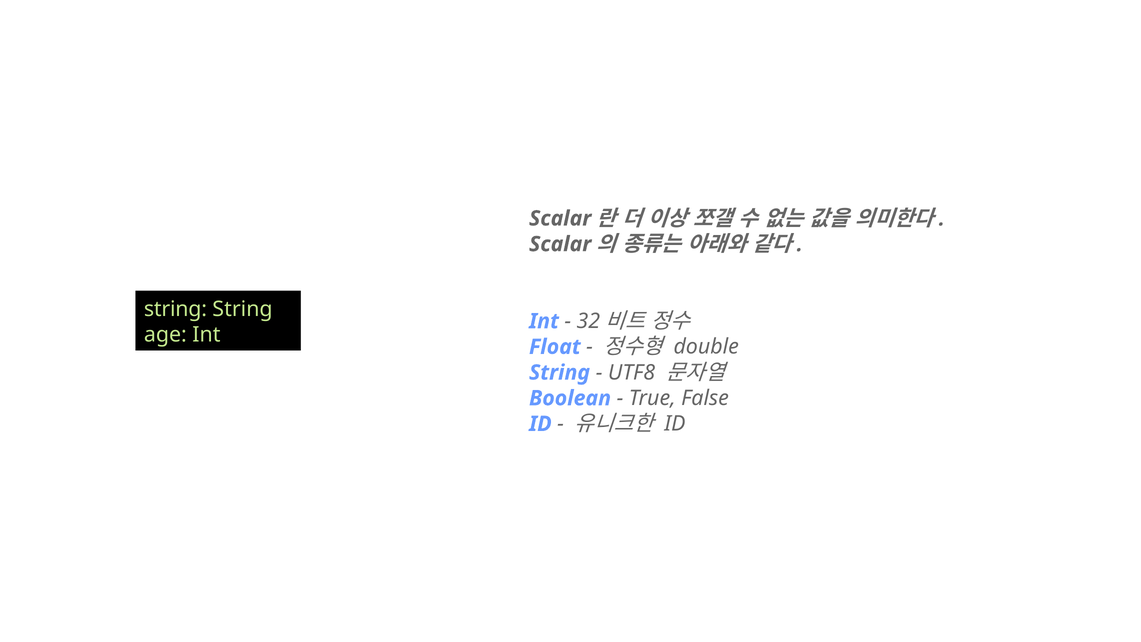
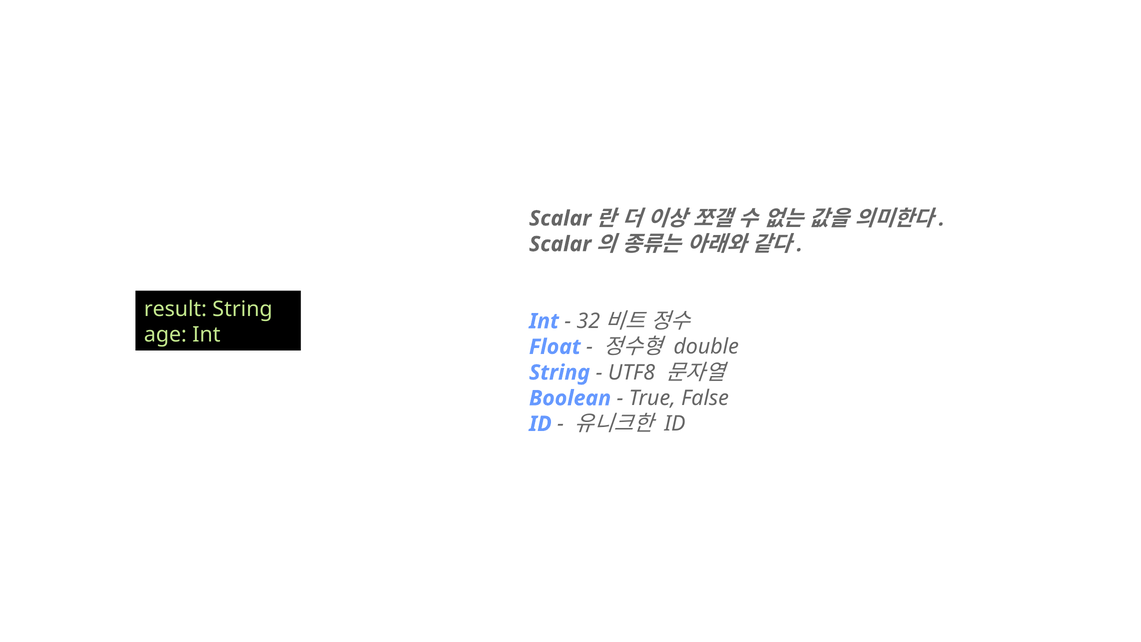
string at (175, 309): string -> result
